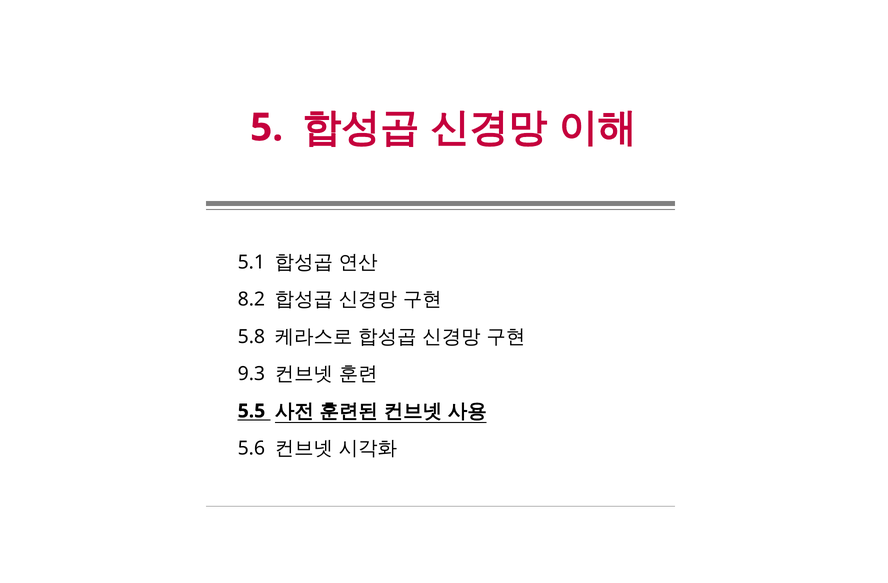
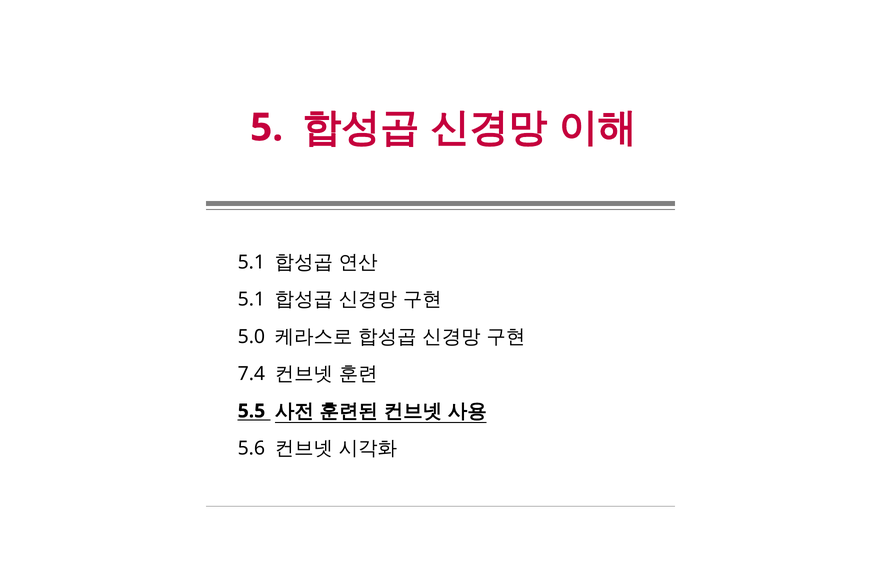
8.2 at (251, 300): 8.2 -> 5.1
5.8: 5.8 -> 5.0
9.3: 9.3 -> 7.4
